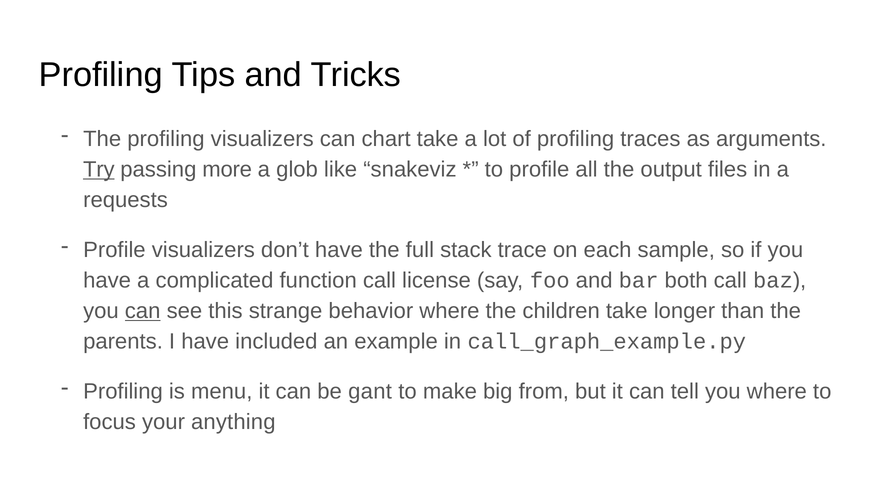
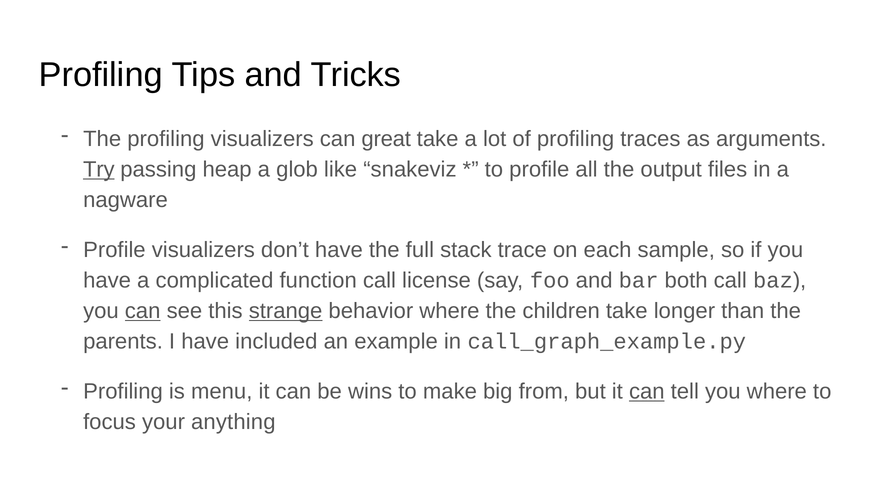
chart: chart -> great
more: more -> heap
requests: requests -> nagware
strange underline: none -> present
gant: gant -> wins
can at (647, 392) underline: none -> present
